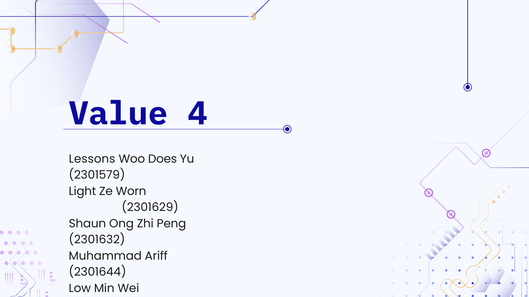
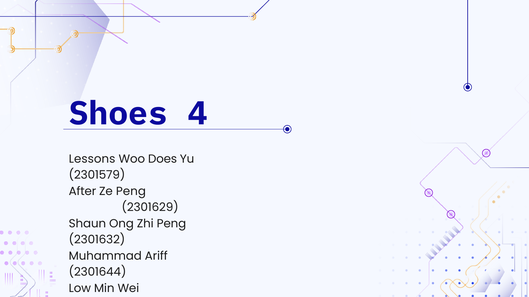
Value: Value -> Shoes
Light: Light -> After
Ze Worn: Worn -> Peng
